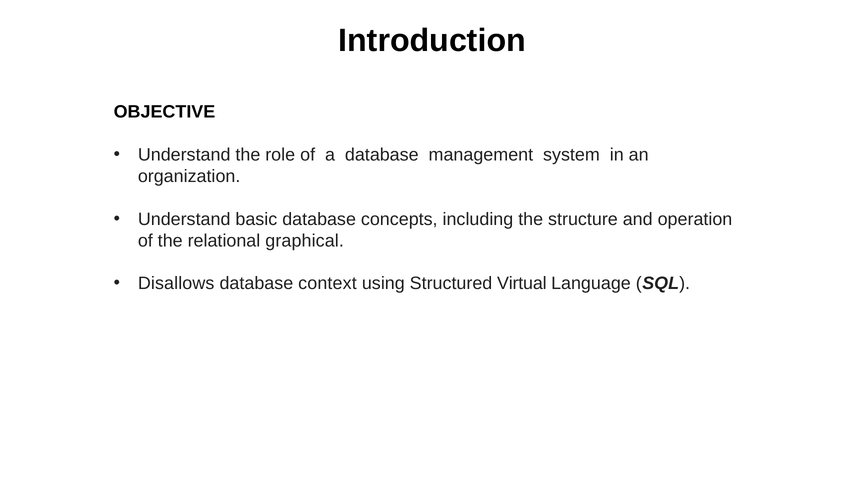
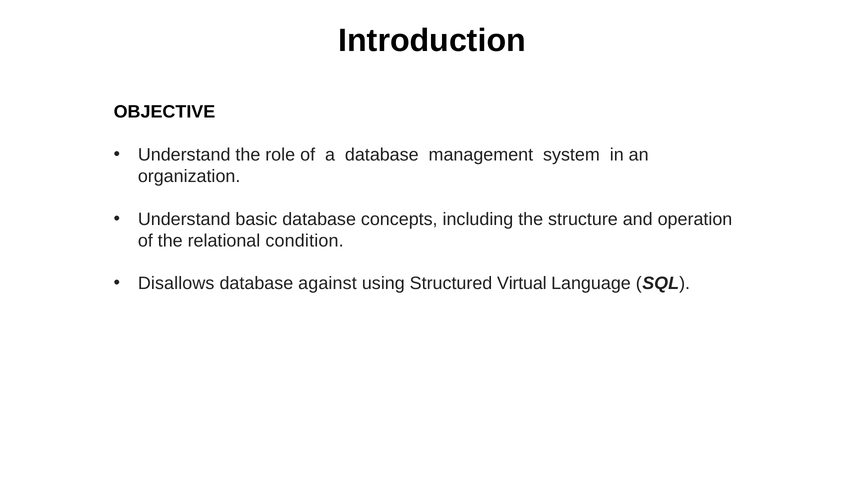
graphical: graphical -> condition
context: context -> against
